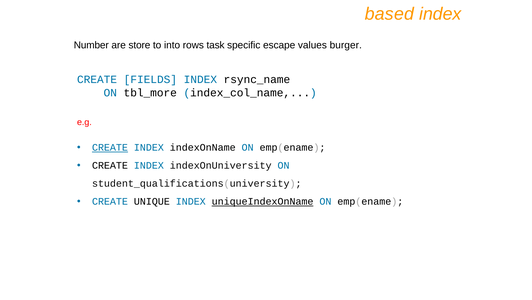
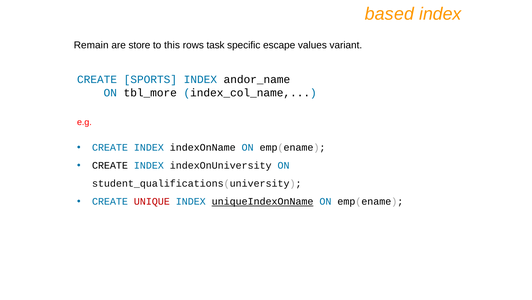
Number: Number -> Remain
into: into -> this
burger: burger -> variant
FIELDS: FIELDS -> SPORTS
rsync_name: rsync_name -> andor_name
CREATE at (110, 147) underline: present -> none
UNIQUE colour: black -> red
